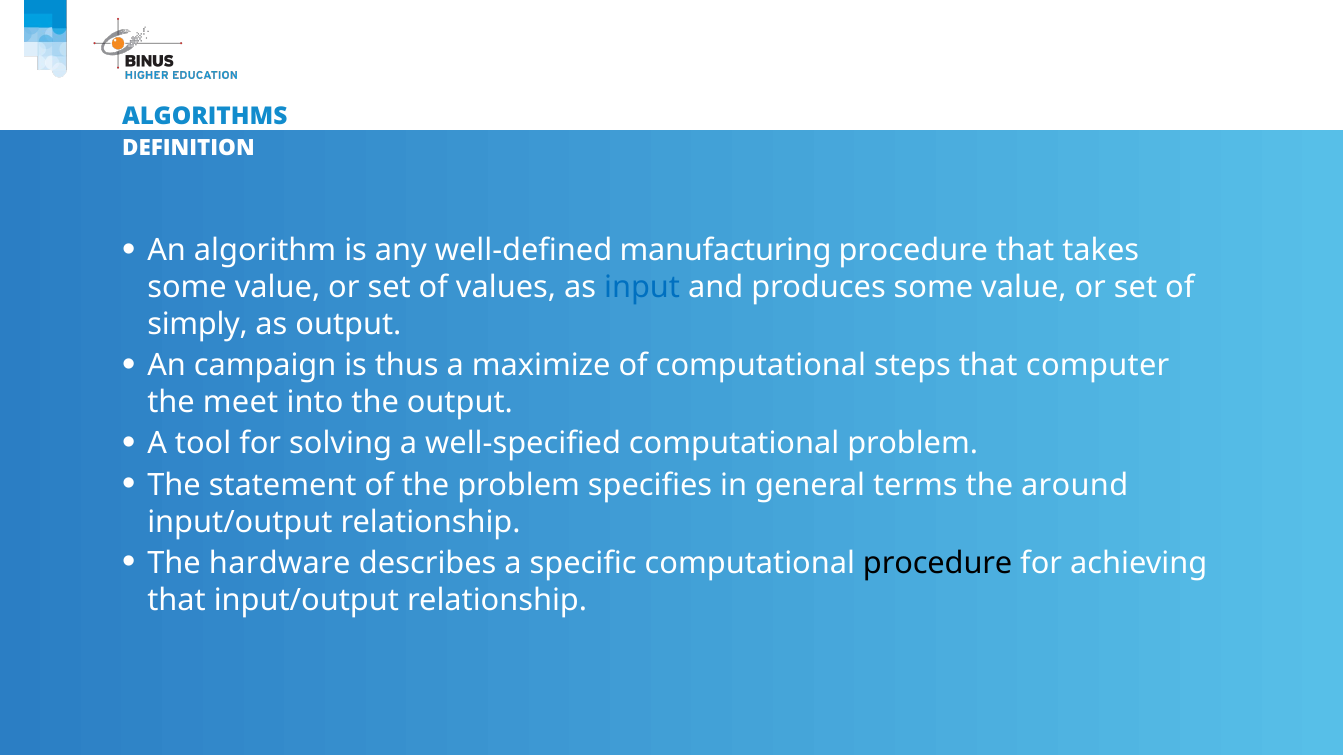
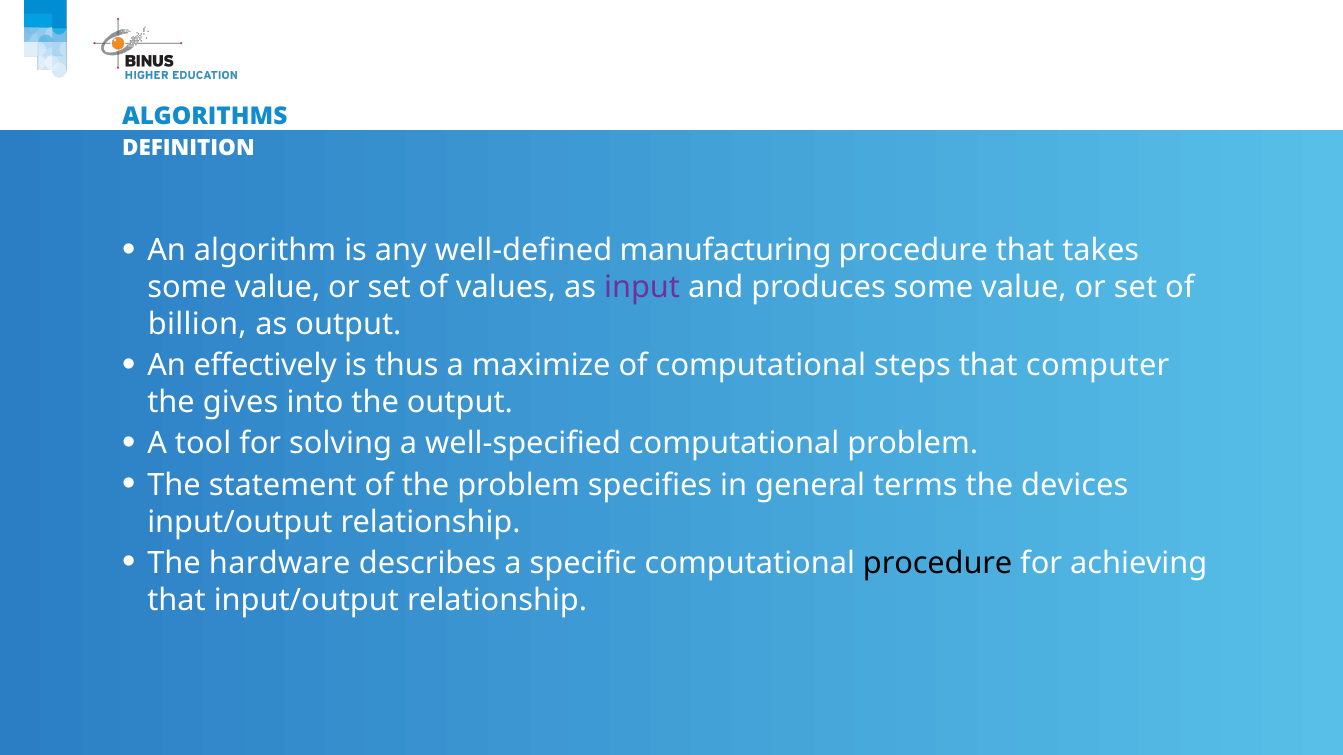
input colour: blue -> purple
simply: simply -> billion
campaign: campaign -> effectively
meet: meet -> gives
around: around -> devices
